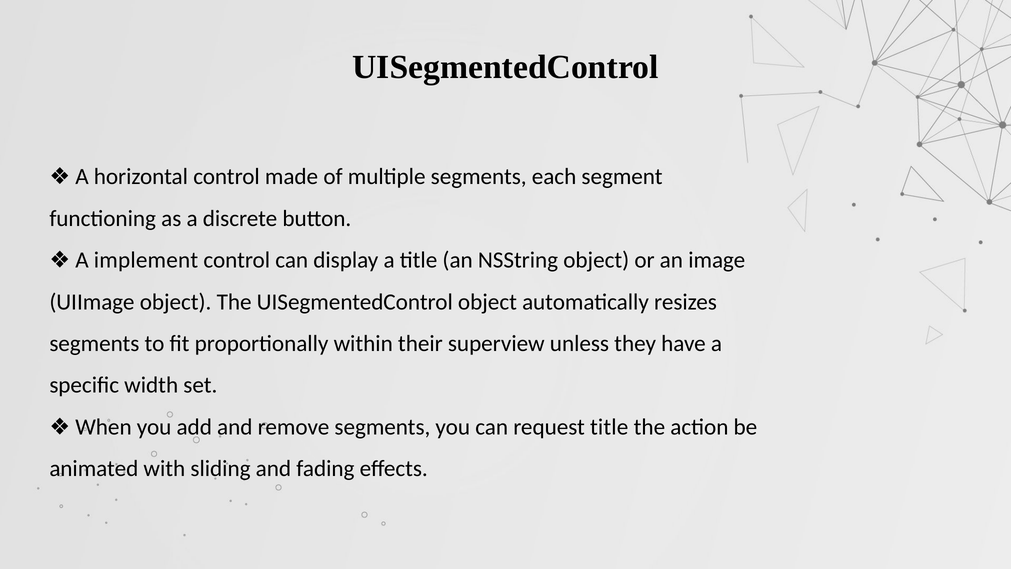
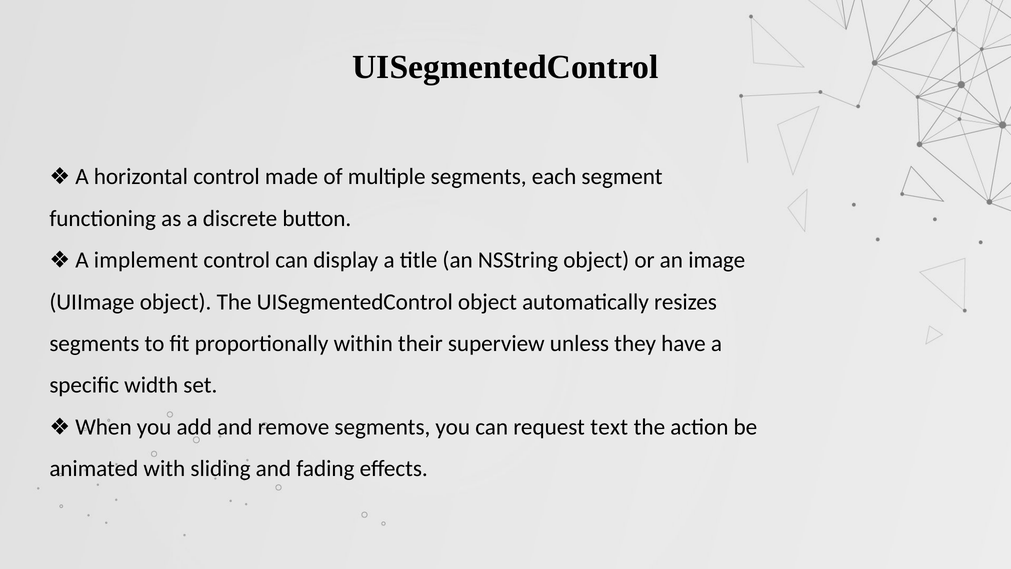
request title: title -> text
